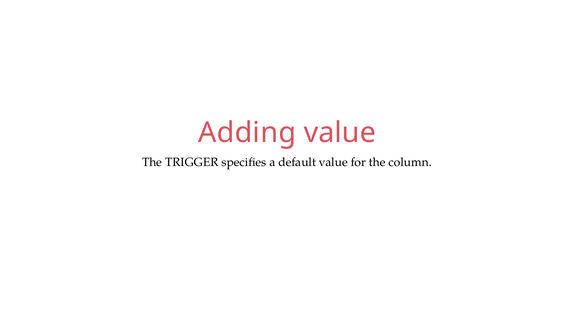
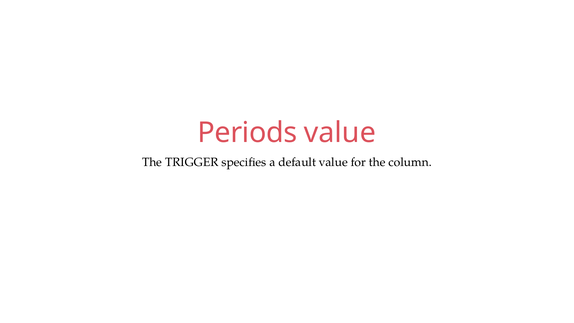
Adding: Adding -> Periods
